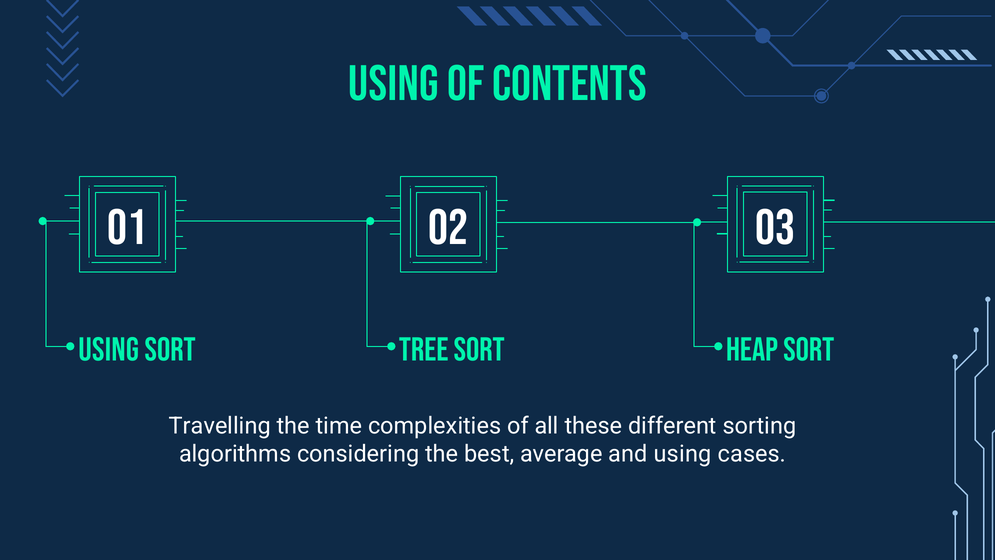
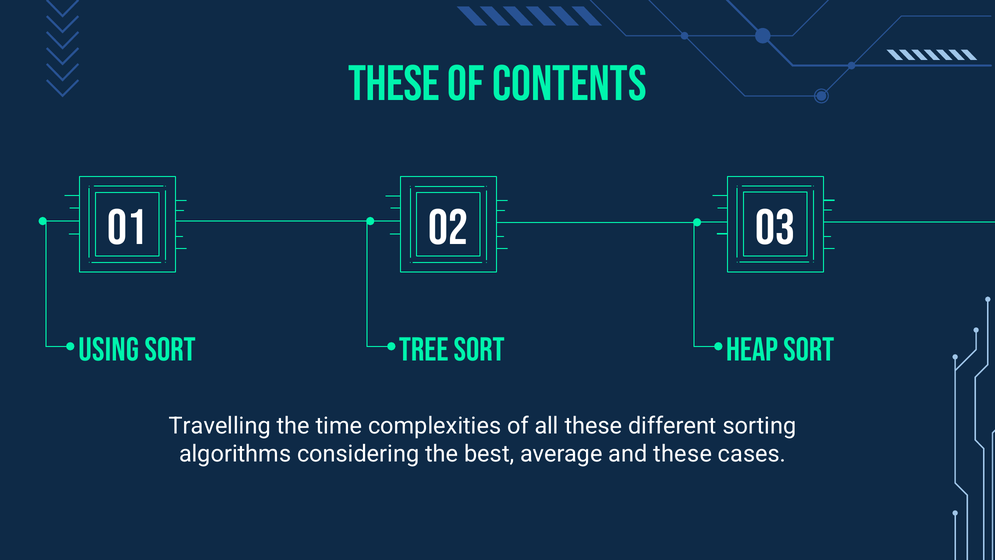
USING at (394, 84): USING -> THESE
and using: using -> these
